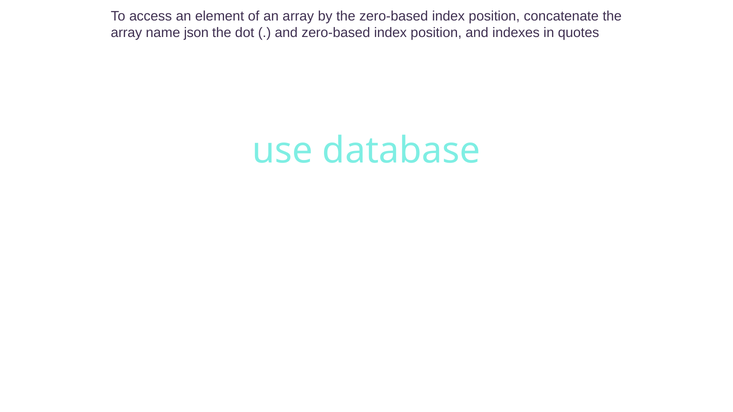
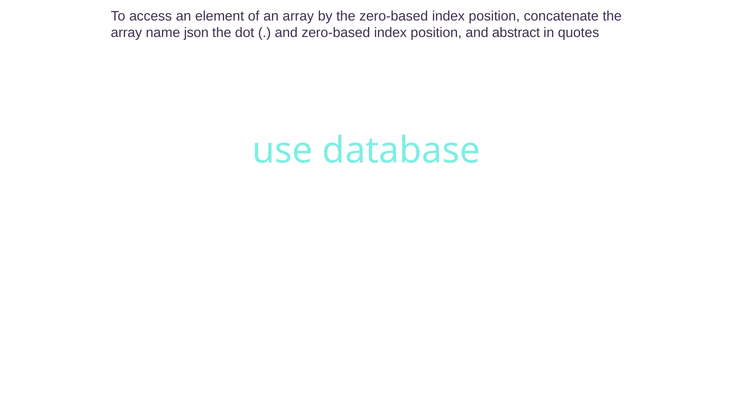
indexes: indexes -> abstract
